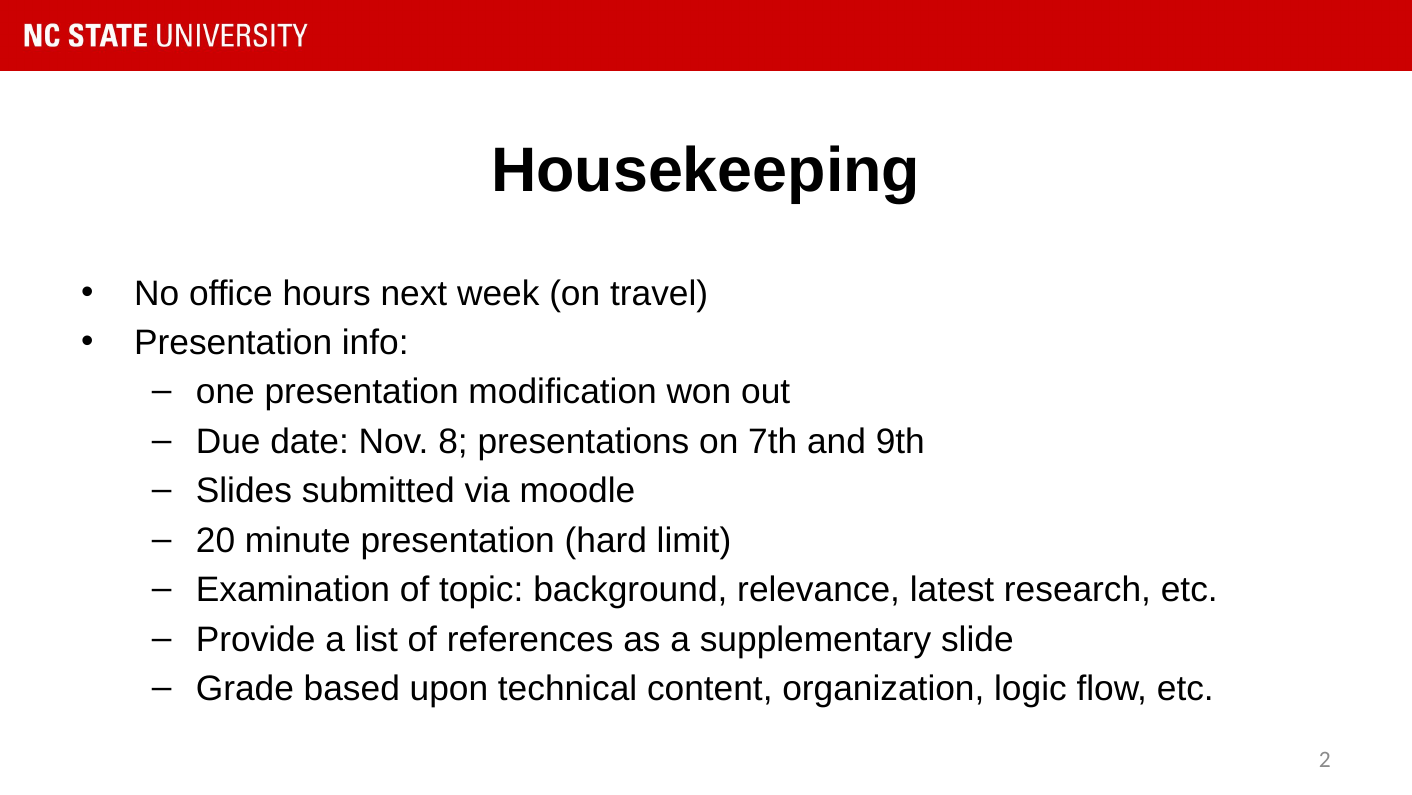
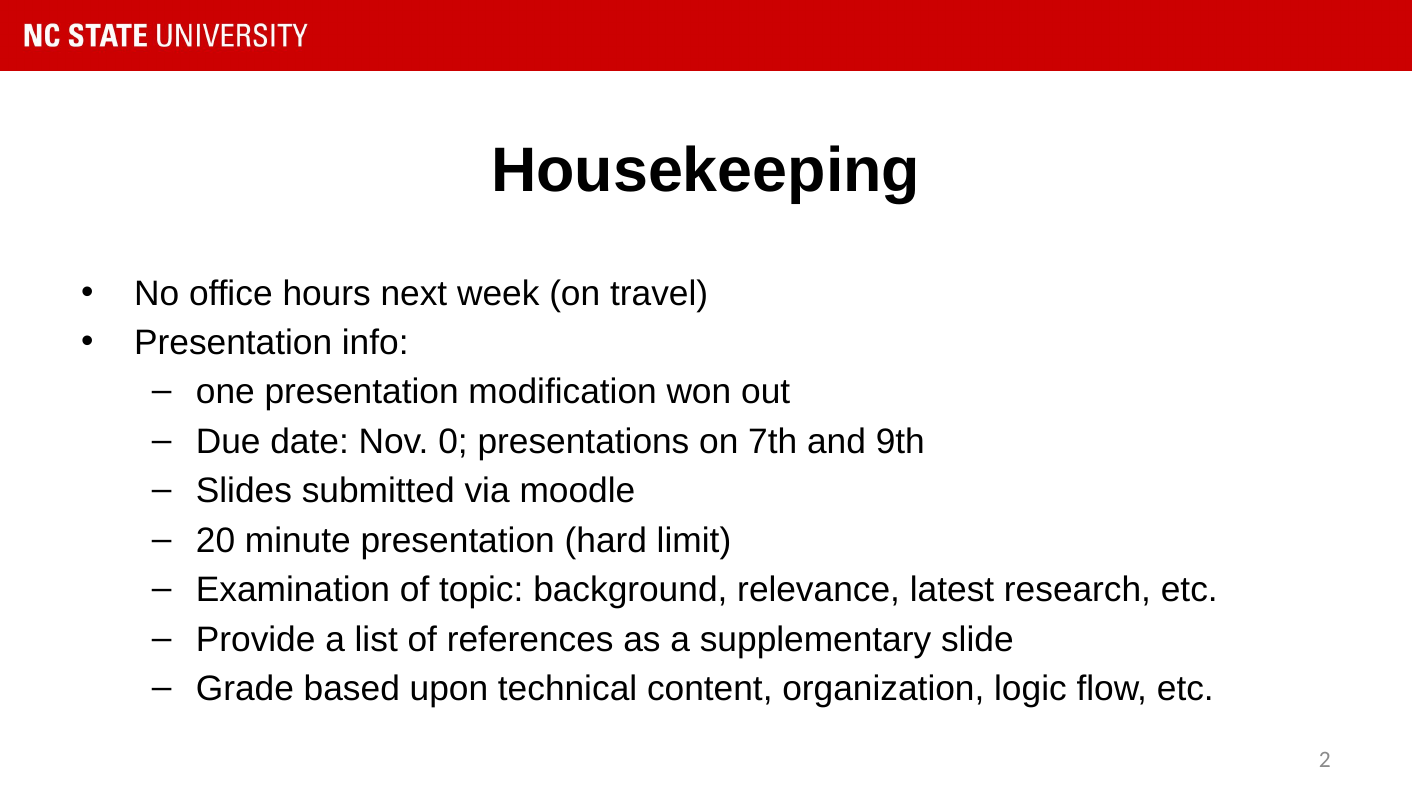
8: 8 -> 0
